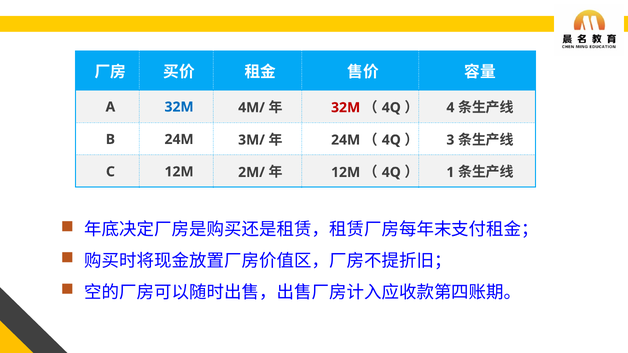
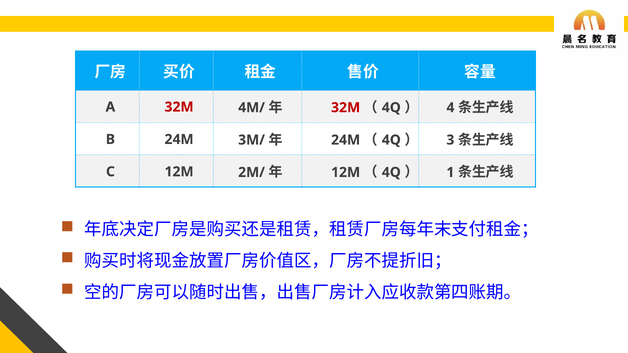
32M at (179, 107) colour: blue -> red
